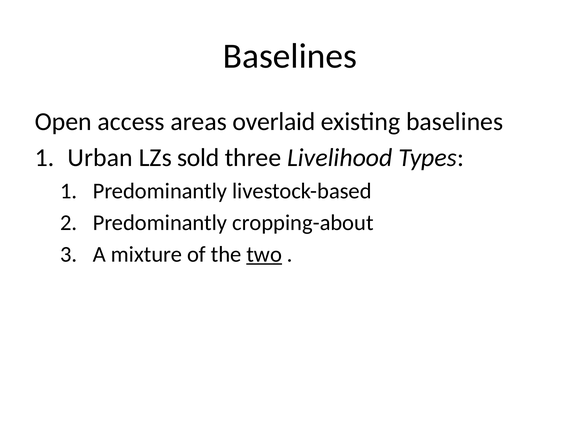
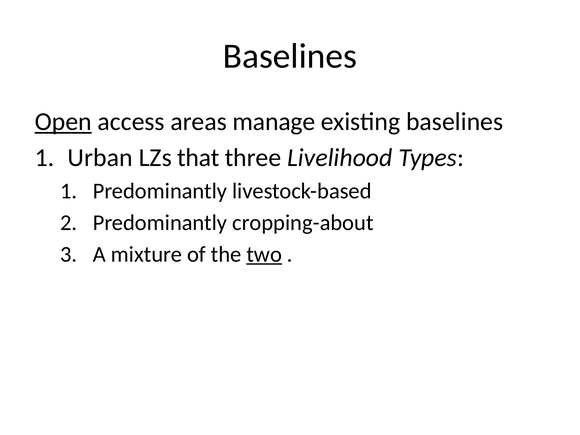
Open underline: none -> present
overlaid: overlaid -> manage
sold: sold -> that
